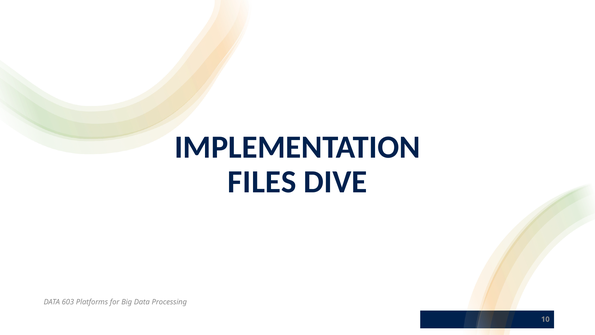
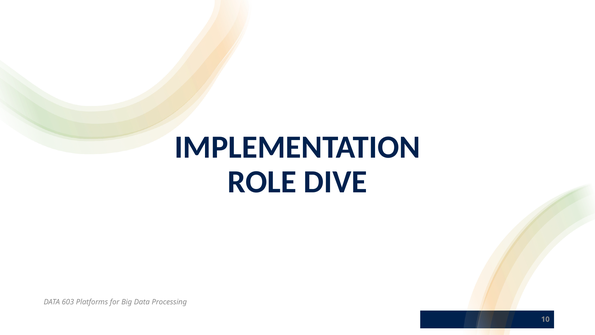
FILES: FILES -> ROLE
